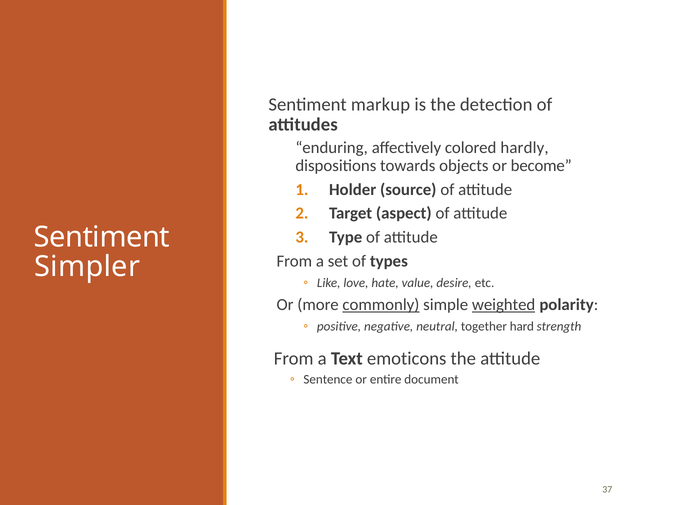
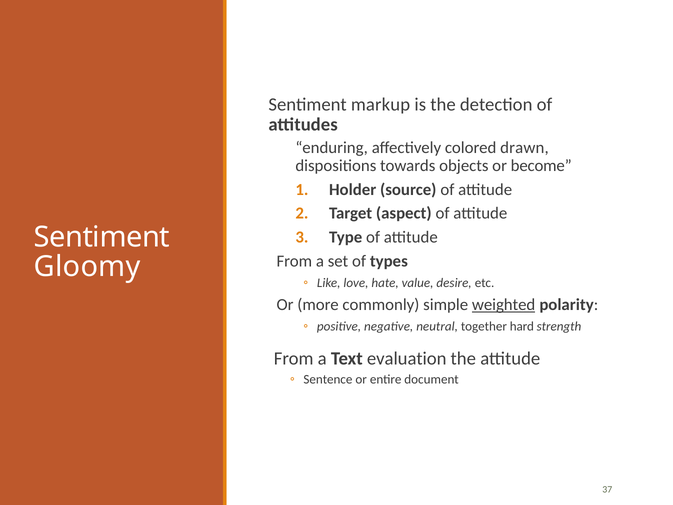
hardly: hardly -> drawn
Simpler: Simpler -> Gloomy
commonly underline: present -> none
emoticons: emoticons -> evaluation
